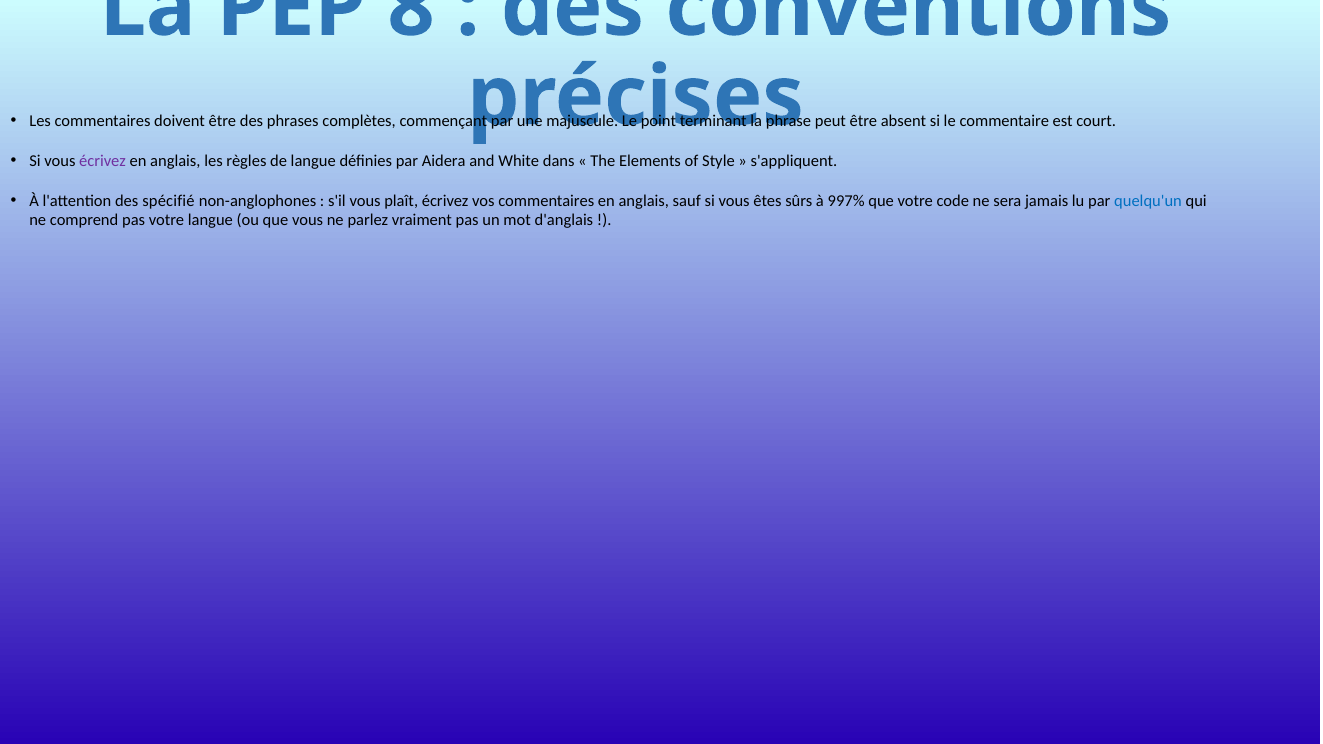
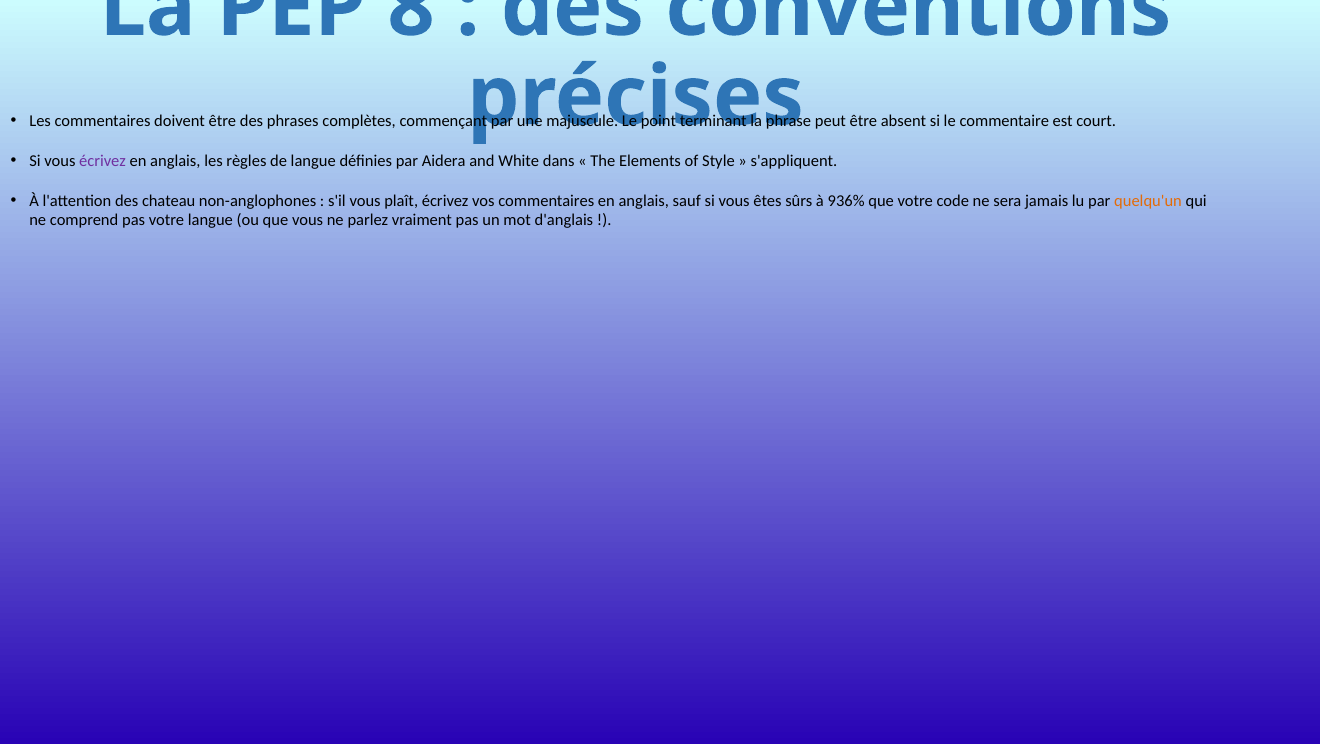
spécifié: spécifié -> chateau
997%: 997% -> 936%
quelqu'un colour: blue -> orange
